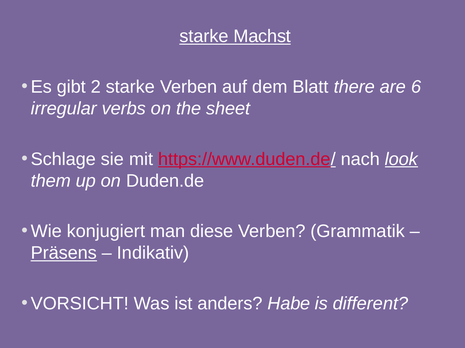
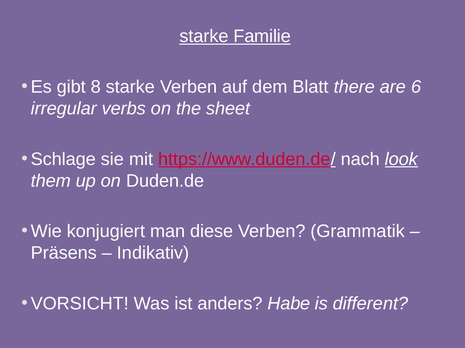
Machst: Machst -> Familie
gibt 2: 2 -> 8
Präsens underline: present -> none
